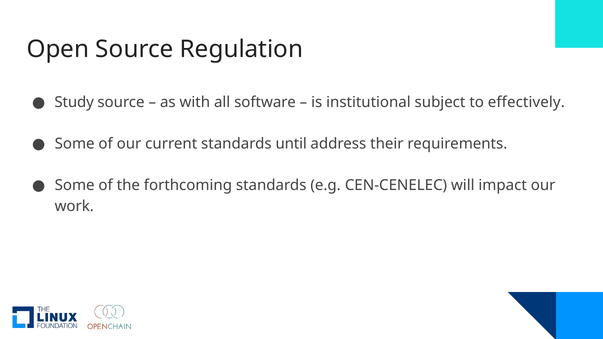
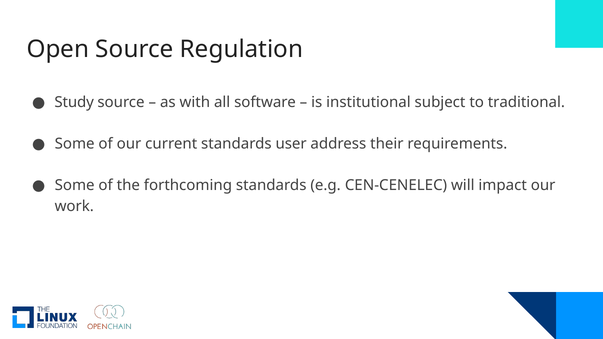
effectively: effectively -> traditional
until: until -> user
